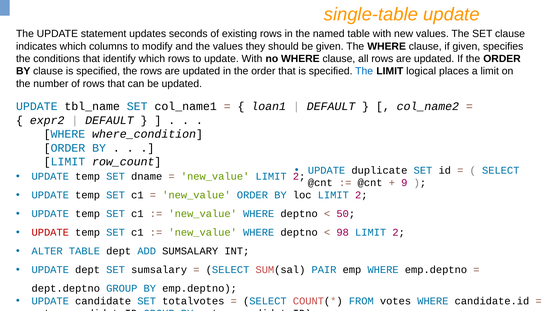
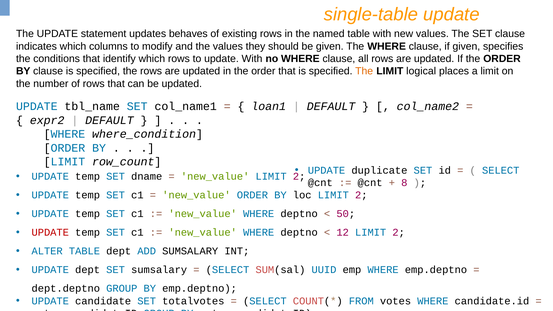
seconds: seconds -> behaves
The at (364, 71) colour: blue -> orange
9: 9 -> 8
98: 98 -> 12
PAIR: PAIR -> UUID
